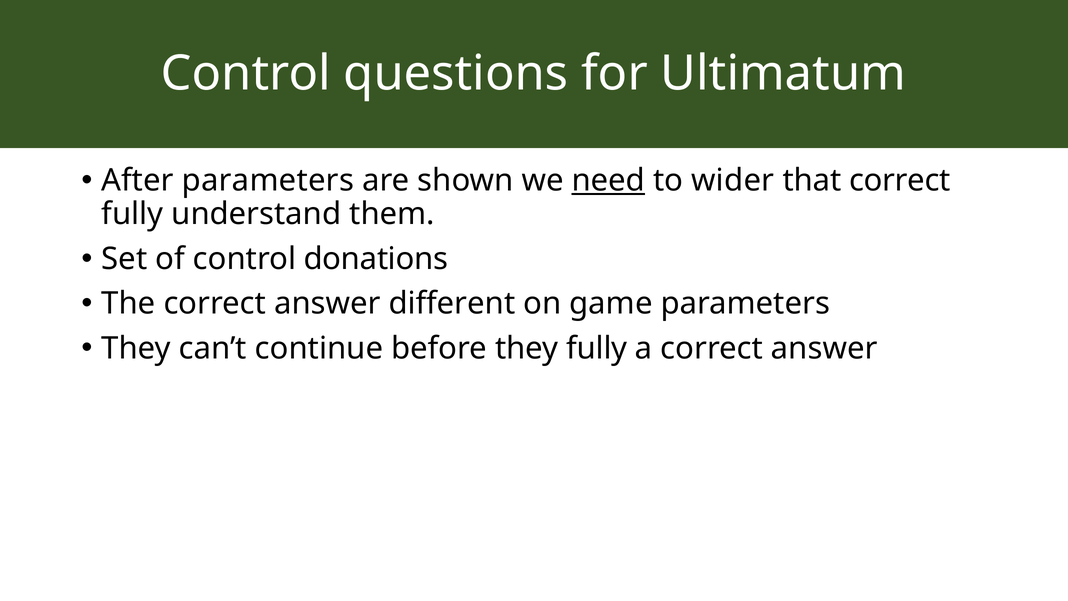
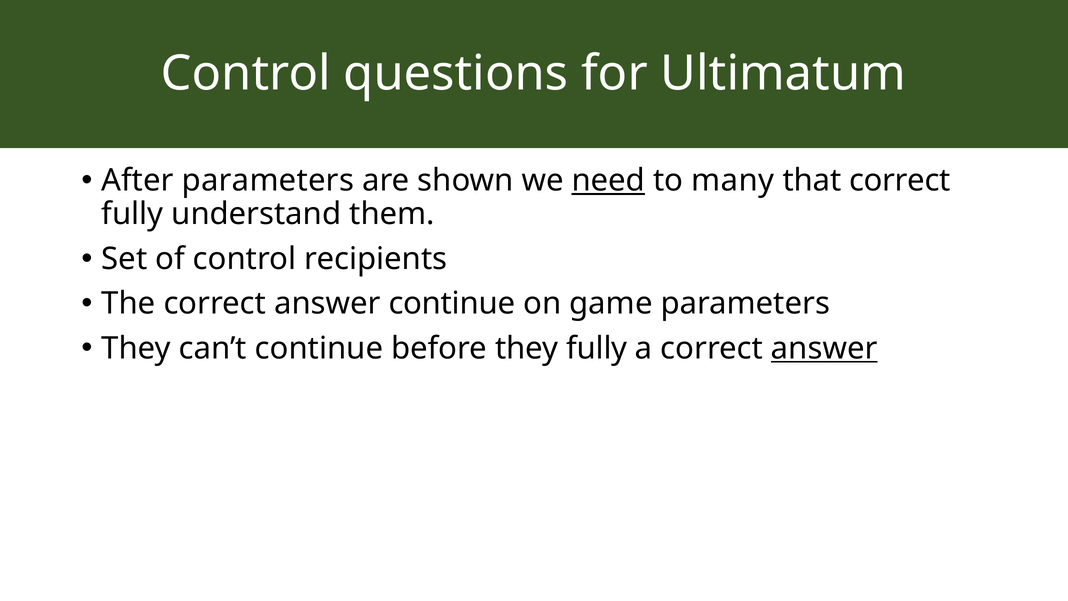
wider: wider -> many
donations: donations -> recipients
answer different: different -> continue
answer at (824, 348) underline: none -> present
